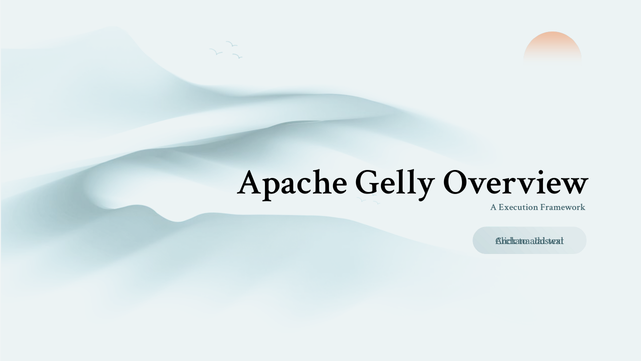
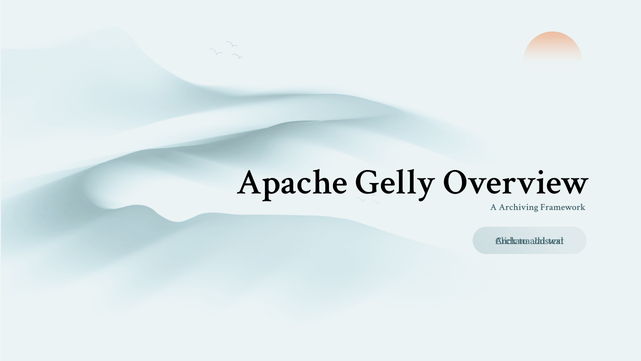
Execution: Execution -> Archiving
